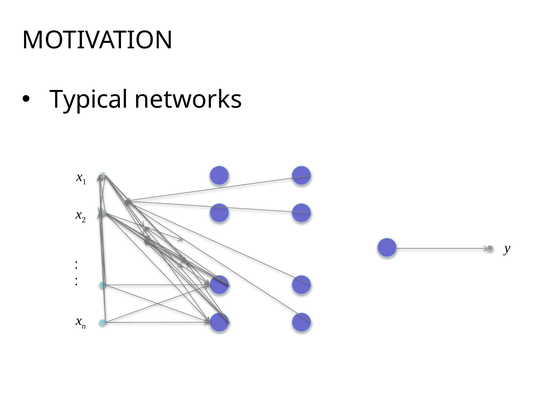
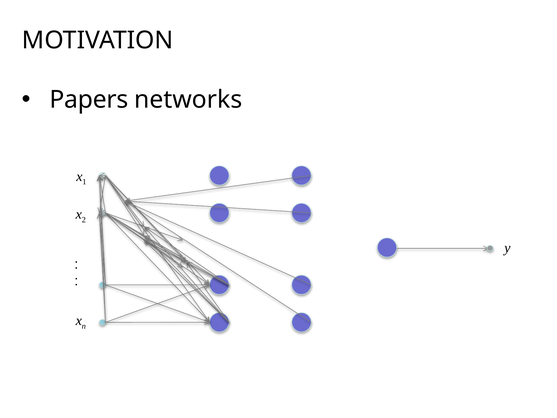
Typical: Typical -> Papers
